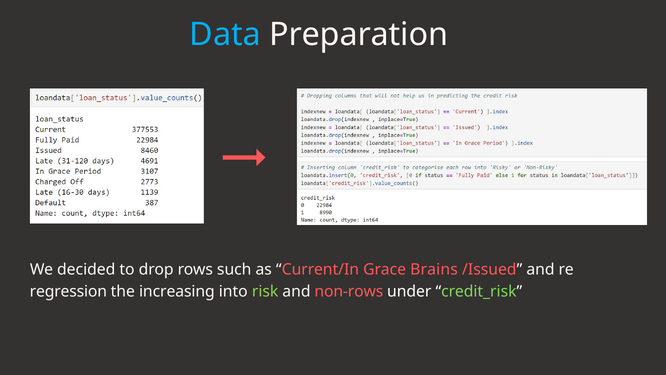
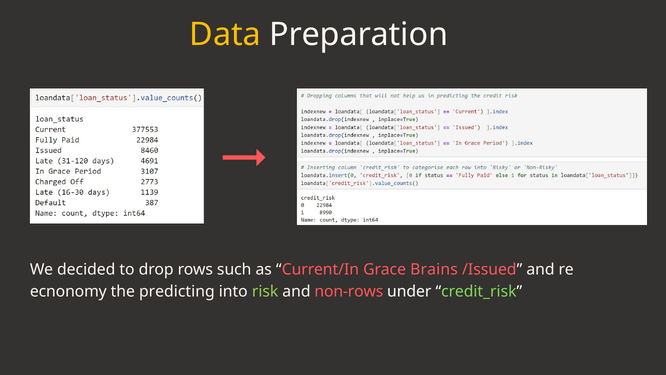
Data colour: light blue -> yellow
regression: regression -> ecnonomy
increasing: increasing -> predicting
